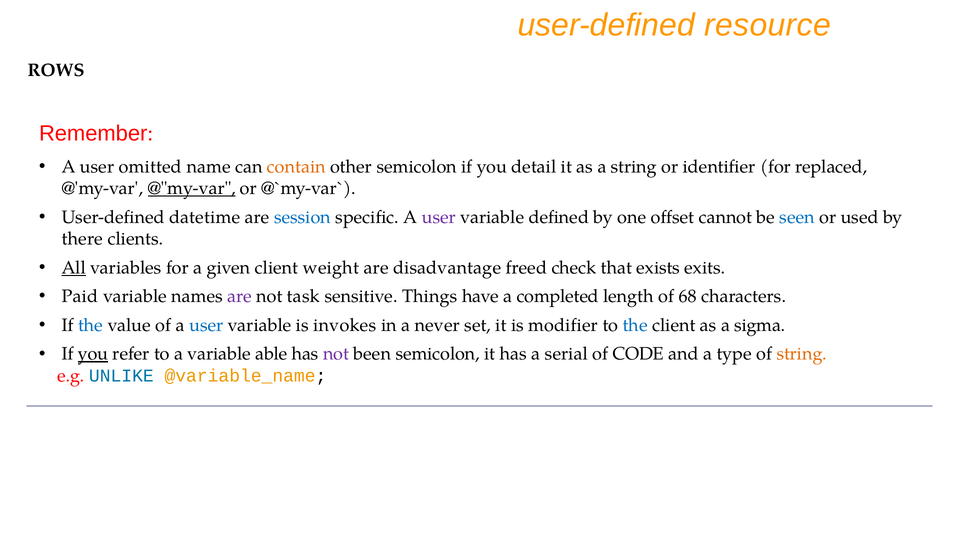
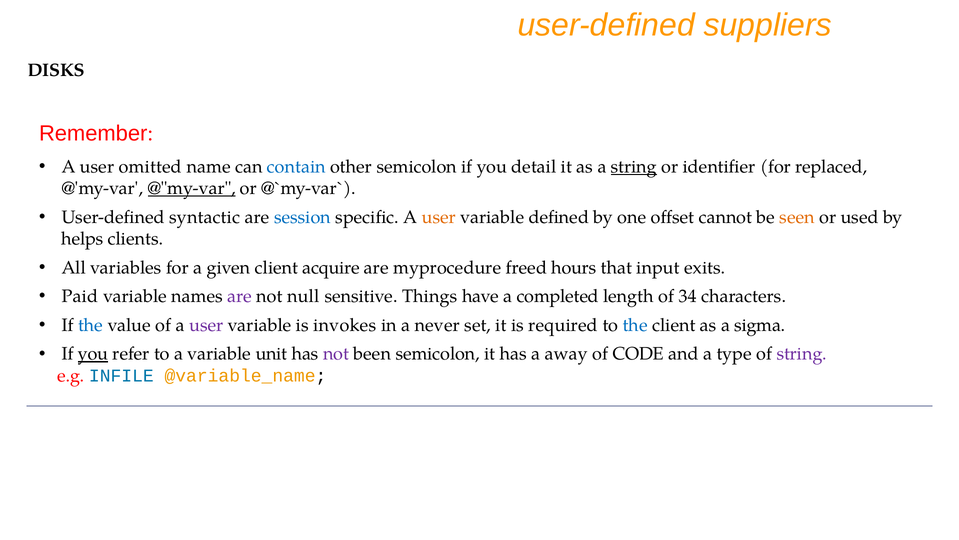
resource: resource -> suppliers
ROWS: ROWS -> DISKS
contain colour: orange -> blue
string at (634, 167) underline: none -> present
datetime: datetime -> syntactic
user at (439, 217) colour: purple -> orange
seen colour: blue -> orange
there: there -> helps
All underline: present -> none
weight: weight -> acquire
disadvantage: disadvantage -> myprocedure
check: check -> hours
exists: exists -> input
task: task -> null
68: 68 -> 34
user at (206, 325) colour: blue -> purple
modifier: modifier -> required
able: able -> unit
serial: serial -> away
string at (802, 354) colour: orange -> purple
UNLIKE: UNLIKE -> INFILE
